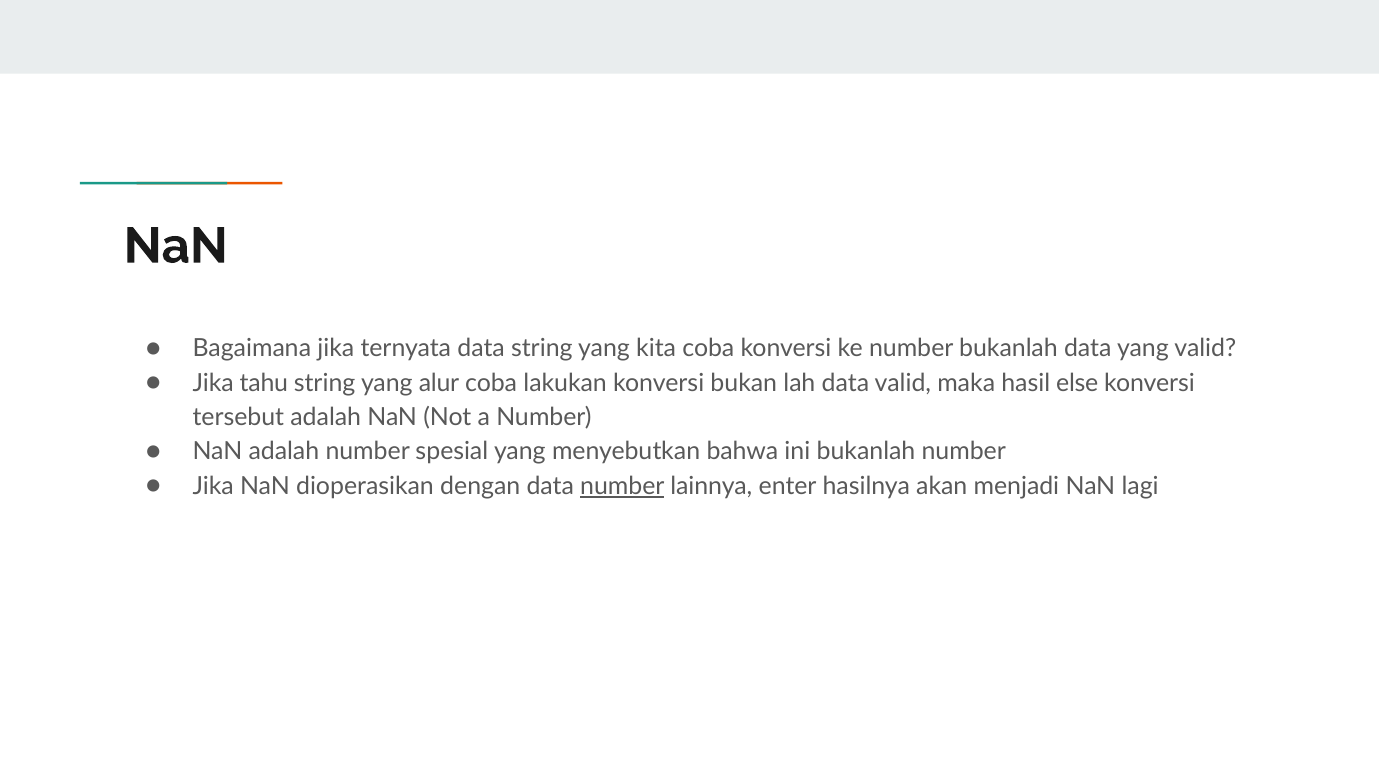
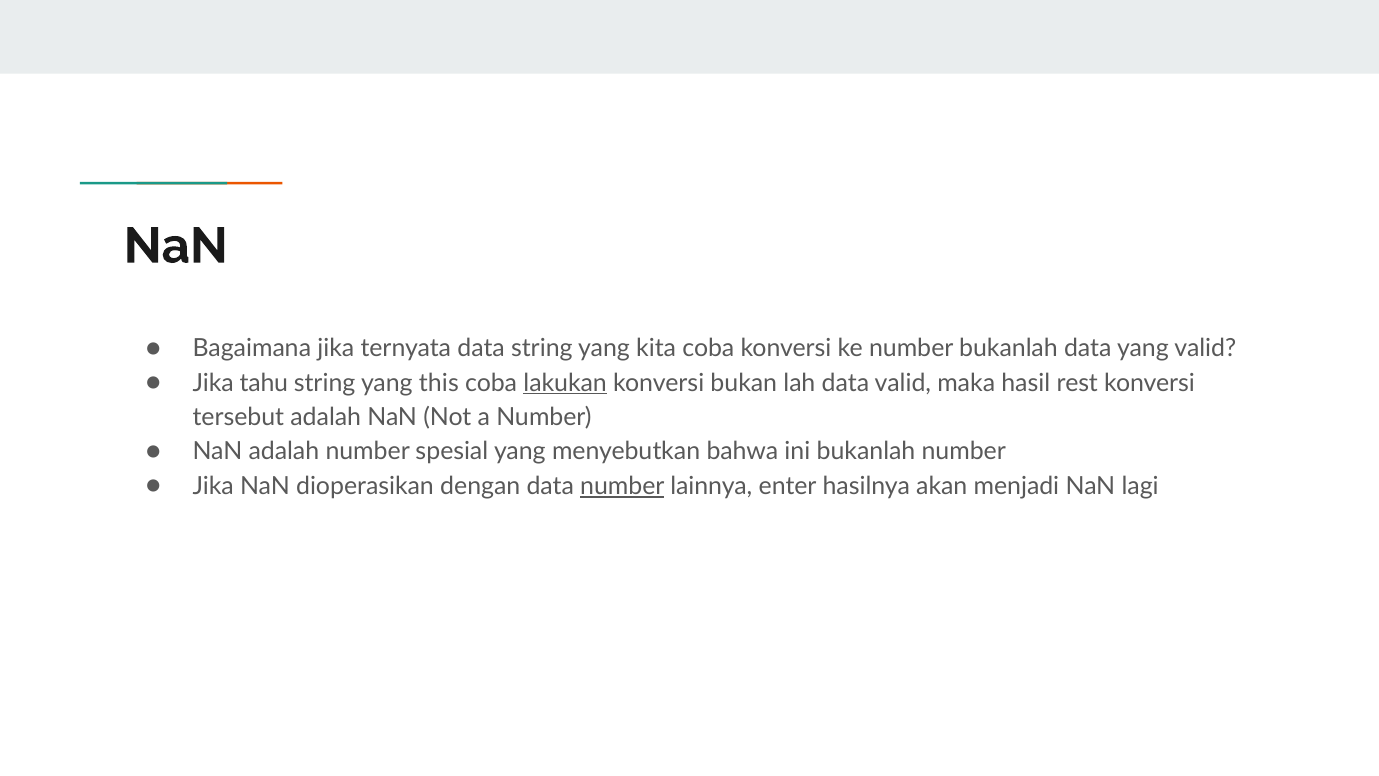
alur: alur -> this
lakukan underline: none -> present
else: else -> rest
